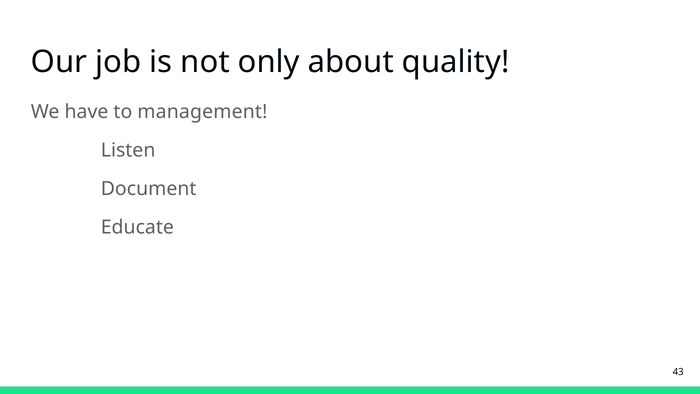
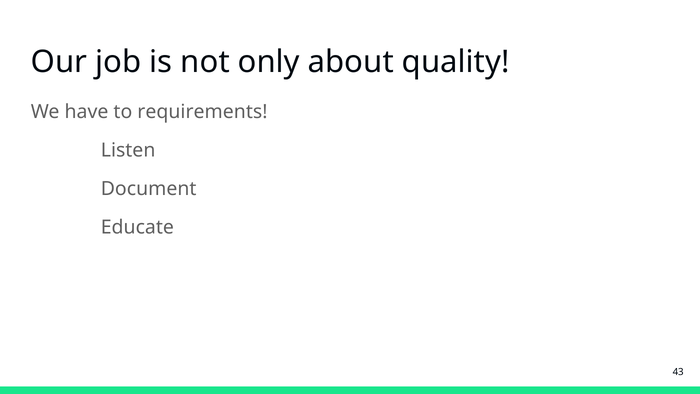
management: management -> requirements
